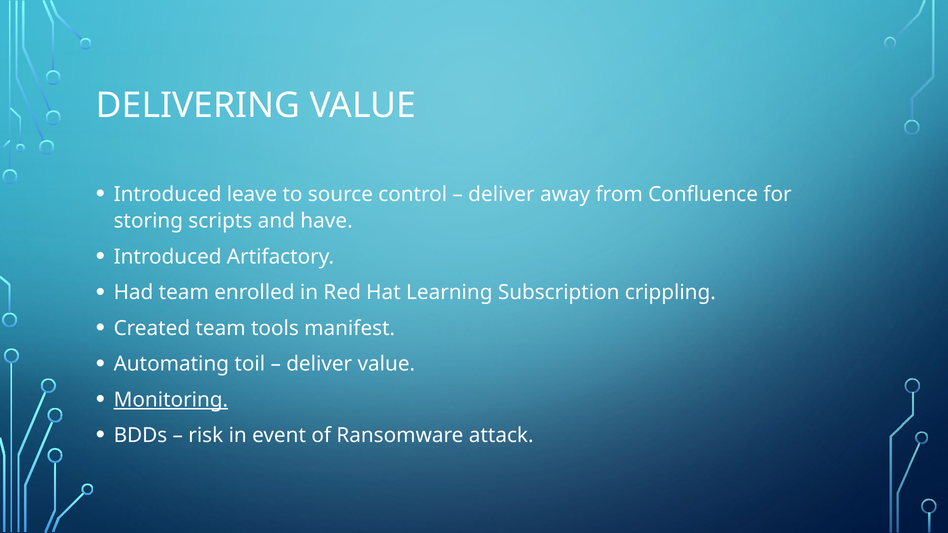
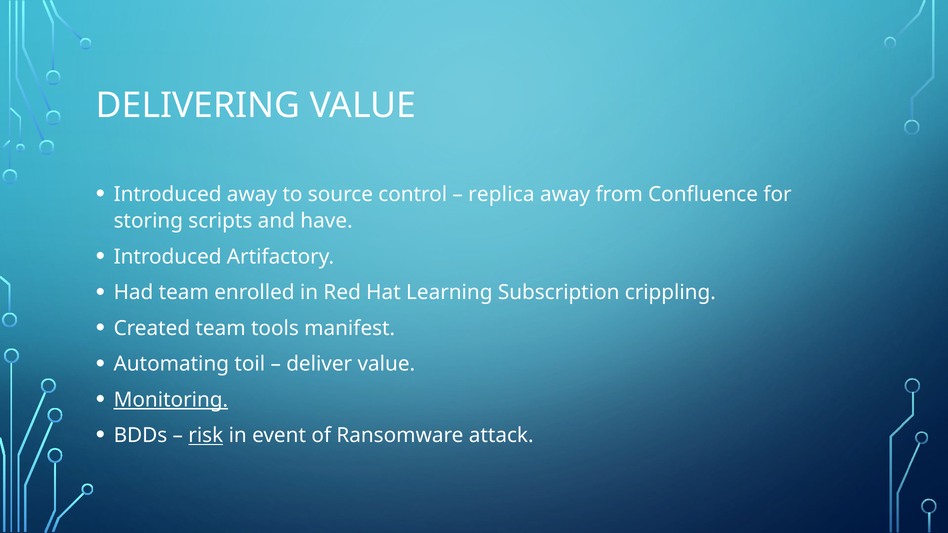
Introduced leave: leave -> away
deliver at (501, 194): deliver -> replica
risk underline: none -> present
